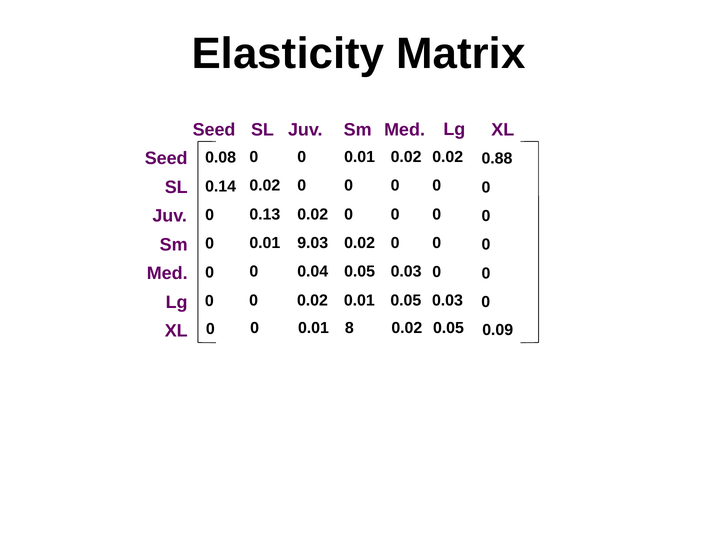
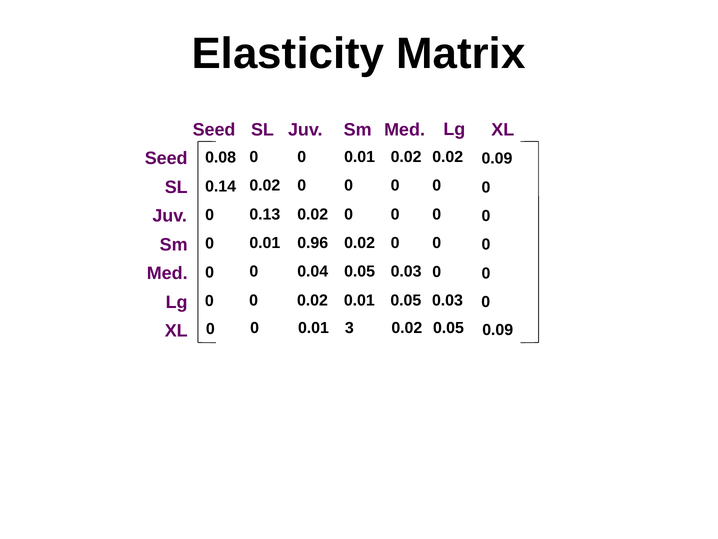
0.88 at (497, 158): 0.88 -> 0.09
9.03: 9.03 -> 0.96
8: 8 -> 3
